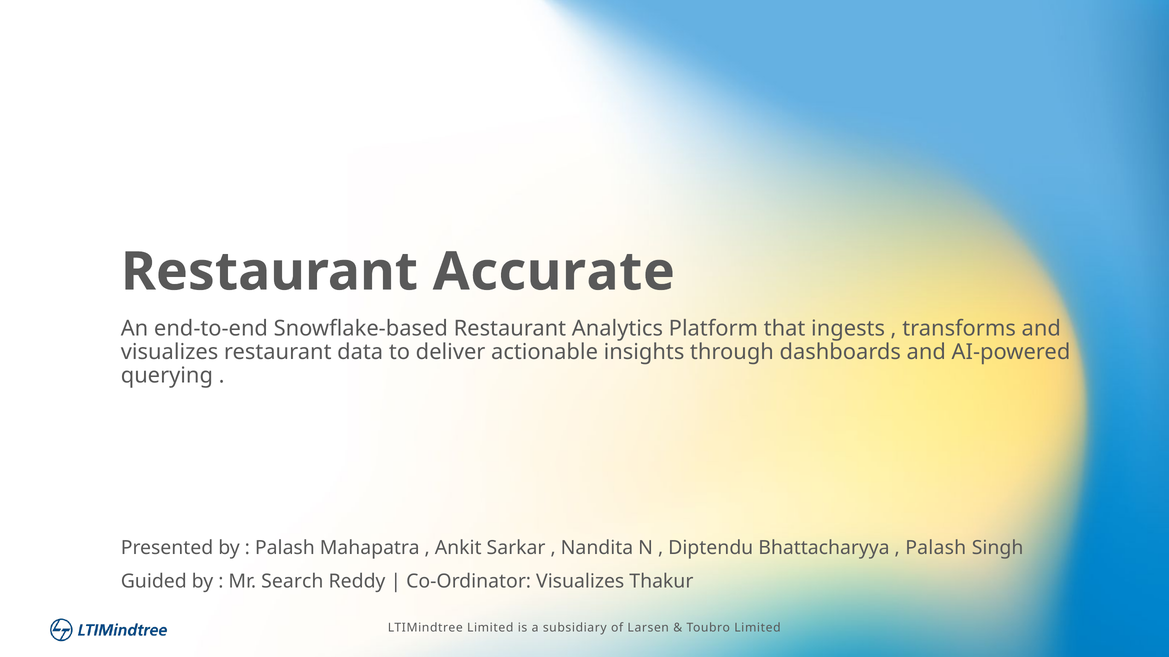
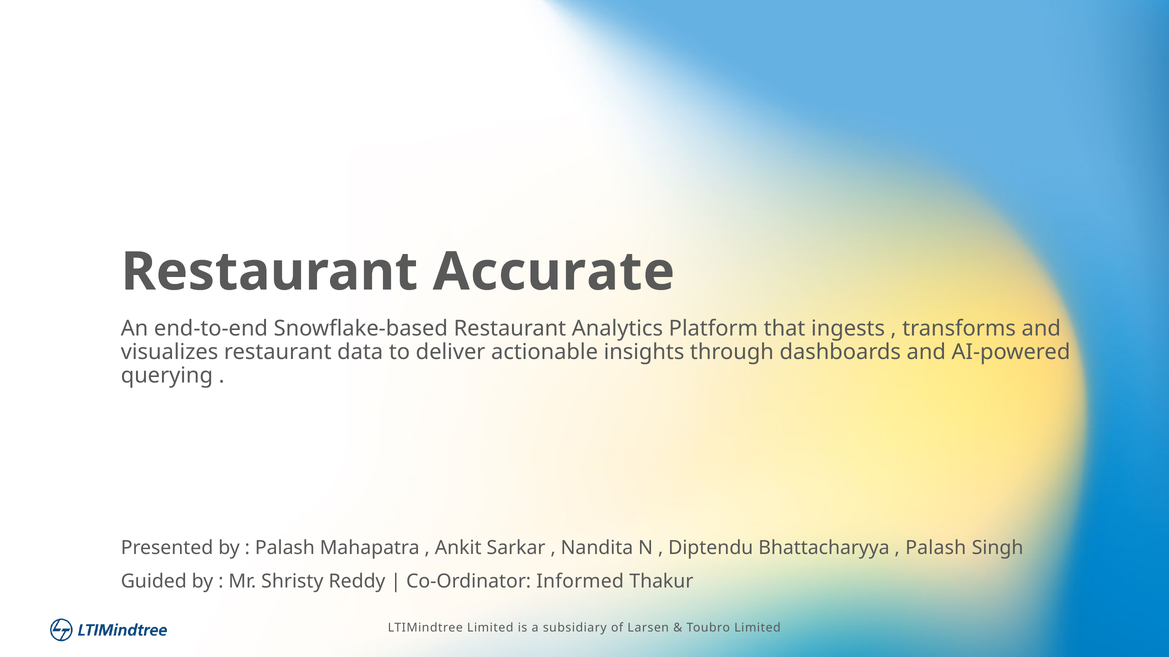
Search: Search -> Shristy
Co-Ordinator Visualizes: Visualizes -> Informed
